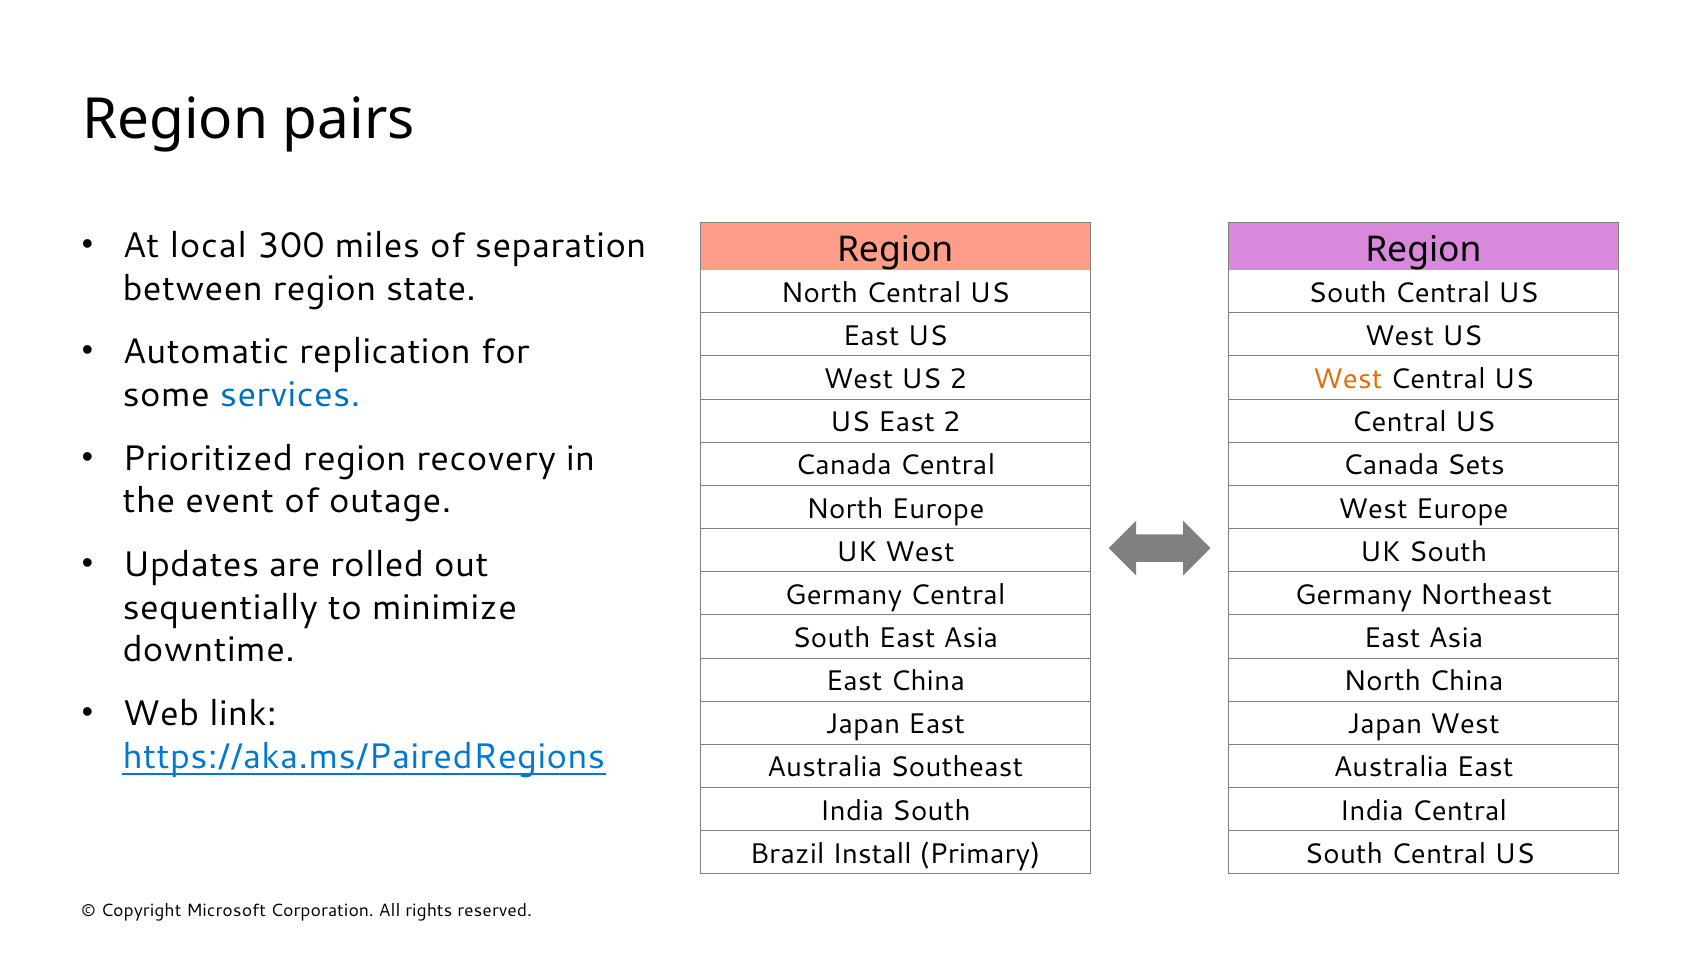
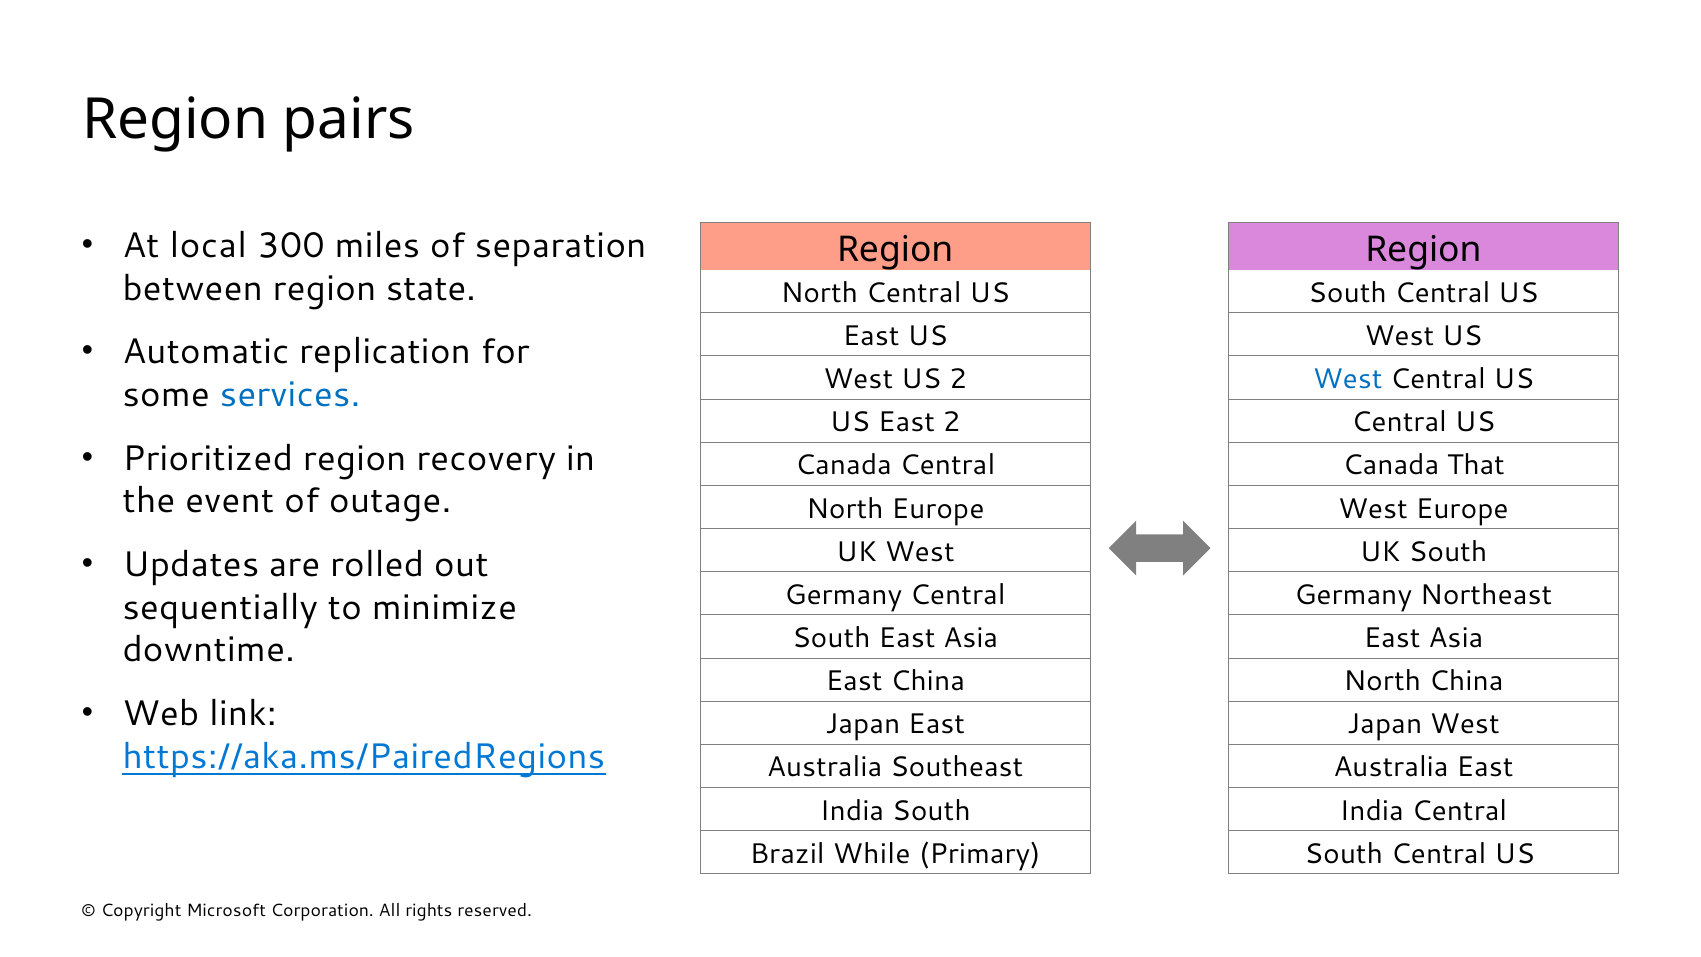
West at (1348, 379) colour: orange -> blue
Sets: Sets -> That
Install: Install -> While
